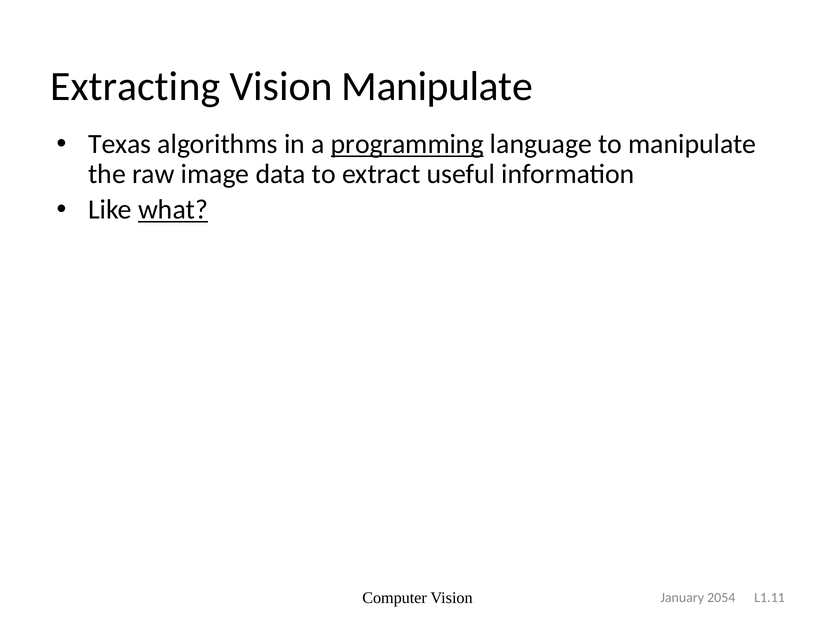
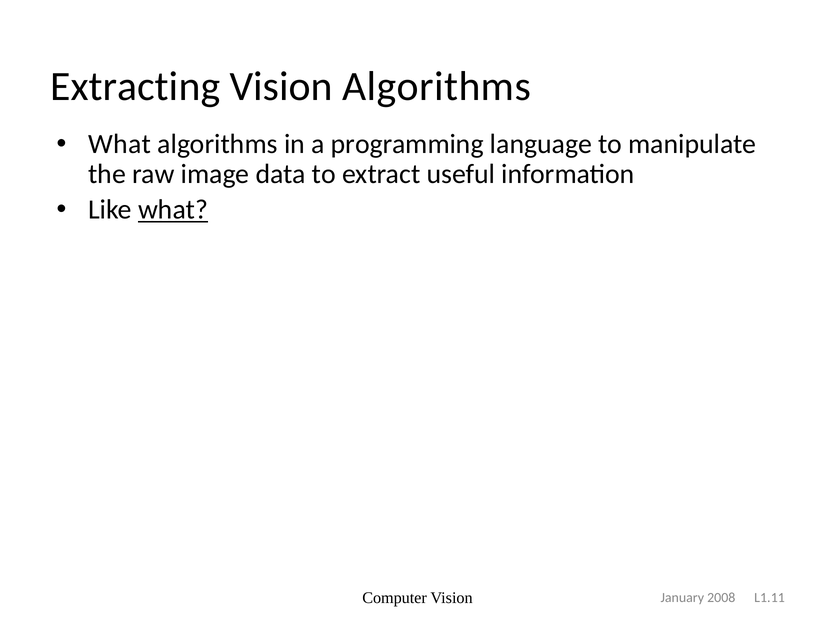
Vision Manipulate: Manipulate -> Algorithms
Texas at (120, 144): Texas -> What
programming underline: present -> none
2054: 2054 -> 2008
